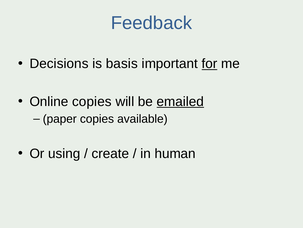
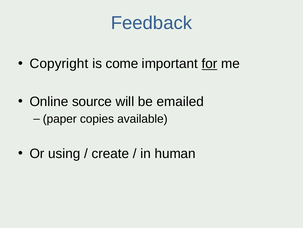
Decisions: Decisions -> Copyright
basis: basis -> come
Online copies: copies -> source
emailed underline: present -> none
